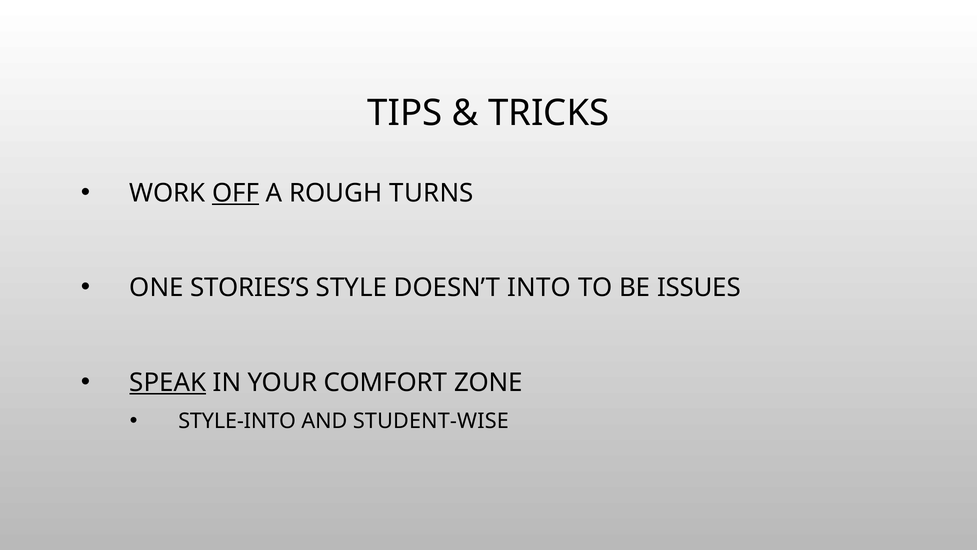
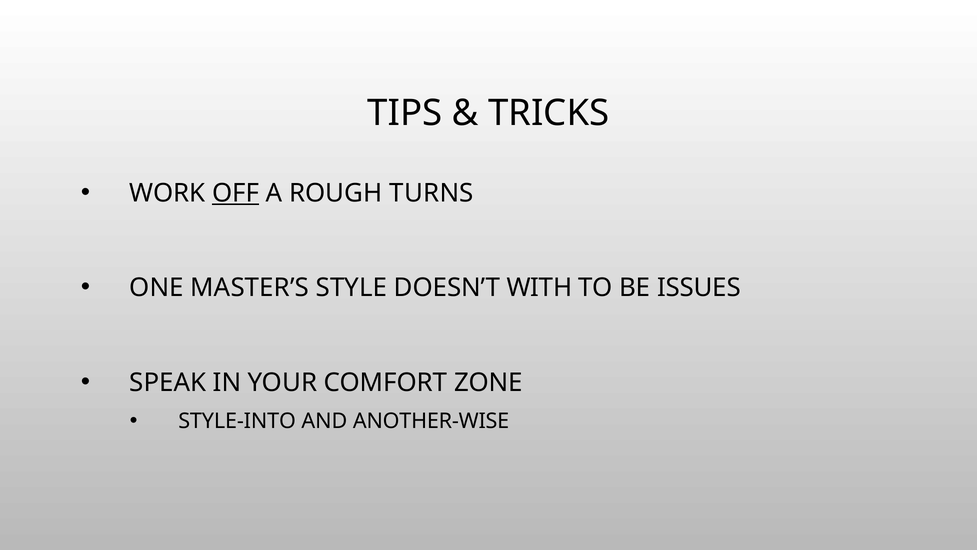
STORIES’S: STORIES’S -> MASTER’S
INTO: INTO -> WITH
SPEAK underline: present -> none
STUDENT-WISE: STUDENT-WISE -> ANOTHER-WISE
